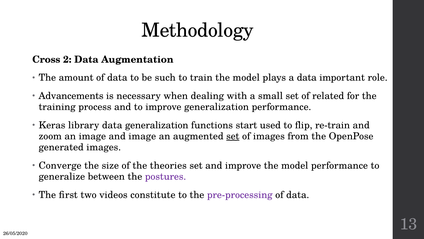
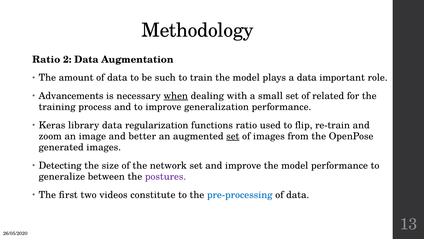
Cross at (46, 59): Cross -> Ratio
when underline: none -> present
data generalization: generalization -> regularization
functions start: start -> ratio
and image: image -> better
Converge: Converge -> Detecting
theories: theories -> network
pre-processing colour: purple -> blue
